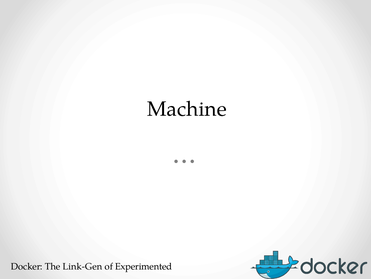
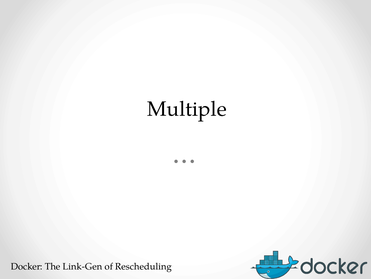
Machine: Machine -> Multiple
Experimented: Experimented -> Rescheduling
